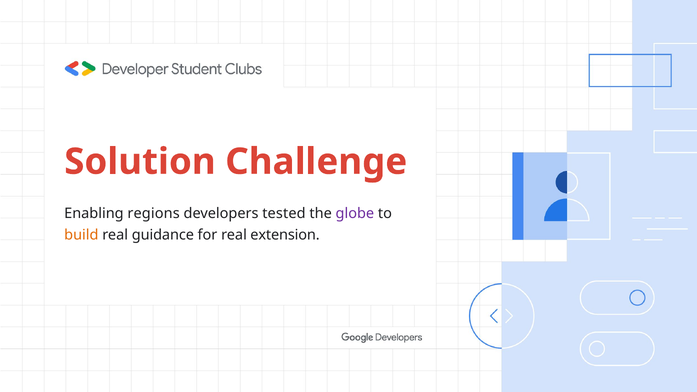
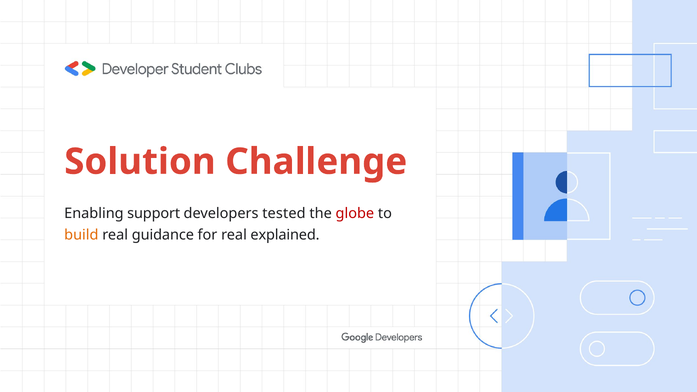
regions: regions -> support
globe colour: purple -> red
extension: extension -> explained
